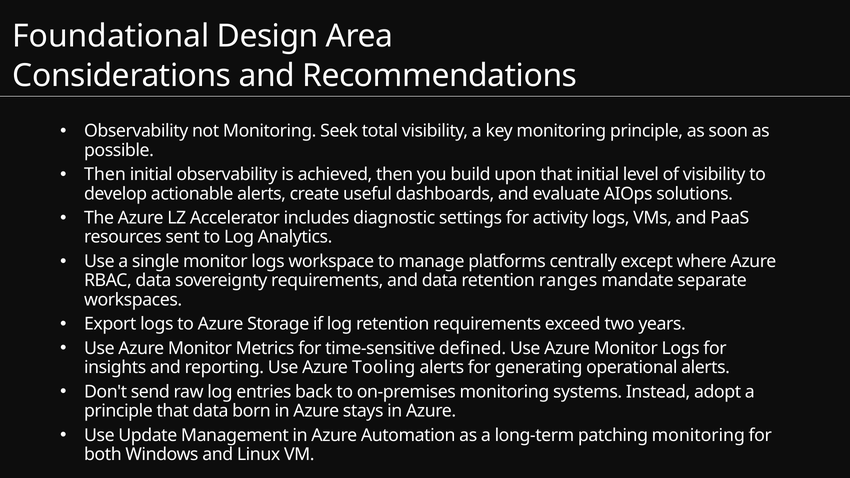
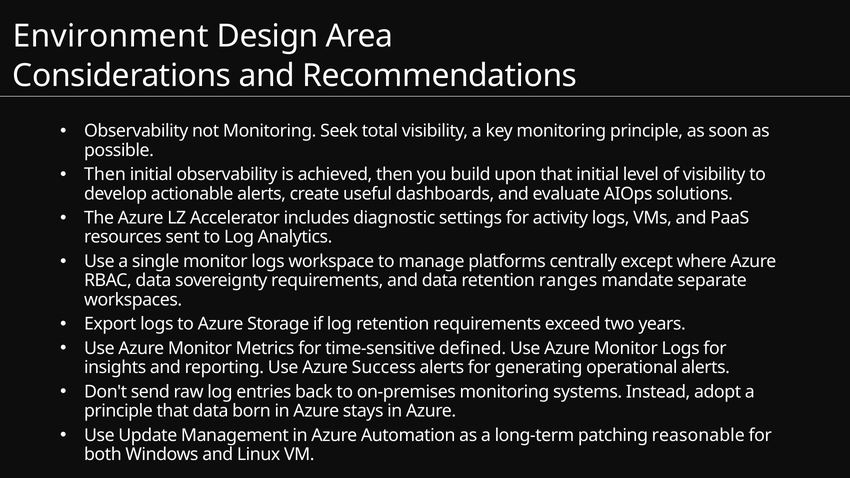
Foundational: Foundational -> Environment
Tooling: Tooling -> Success
patching monitoring: monitoring -> reasonable
